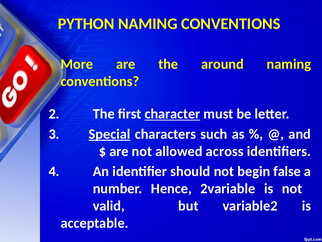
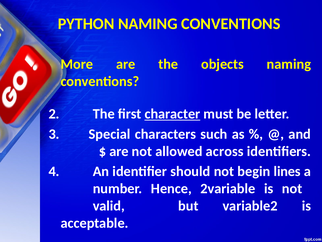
around: around -> objects
Special underline: present -> none
false: false -> lines
